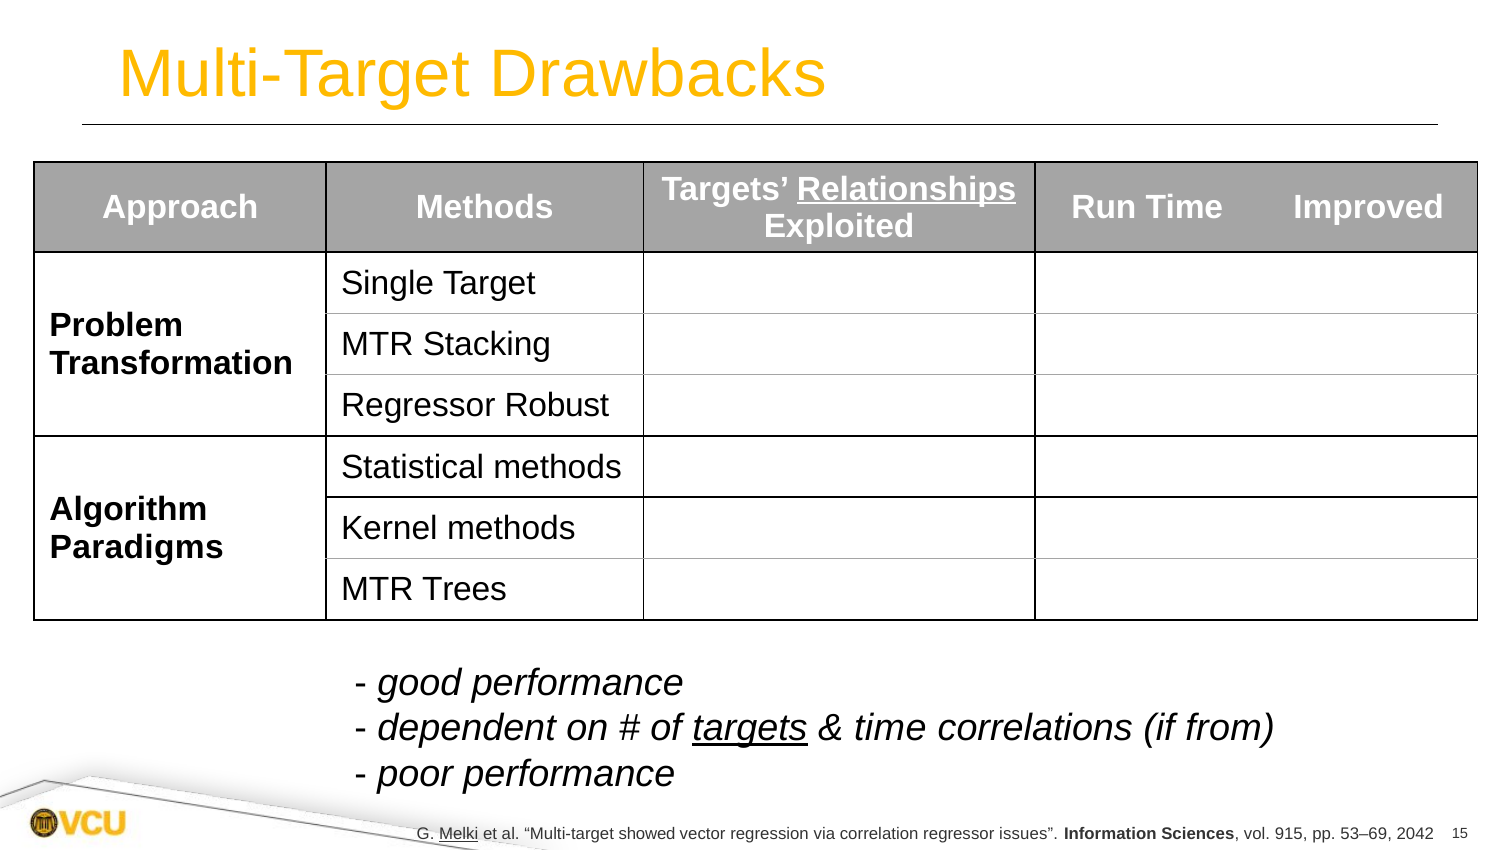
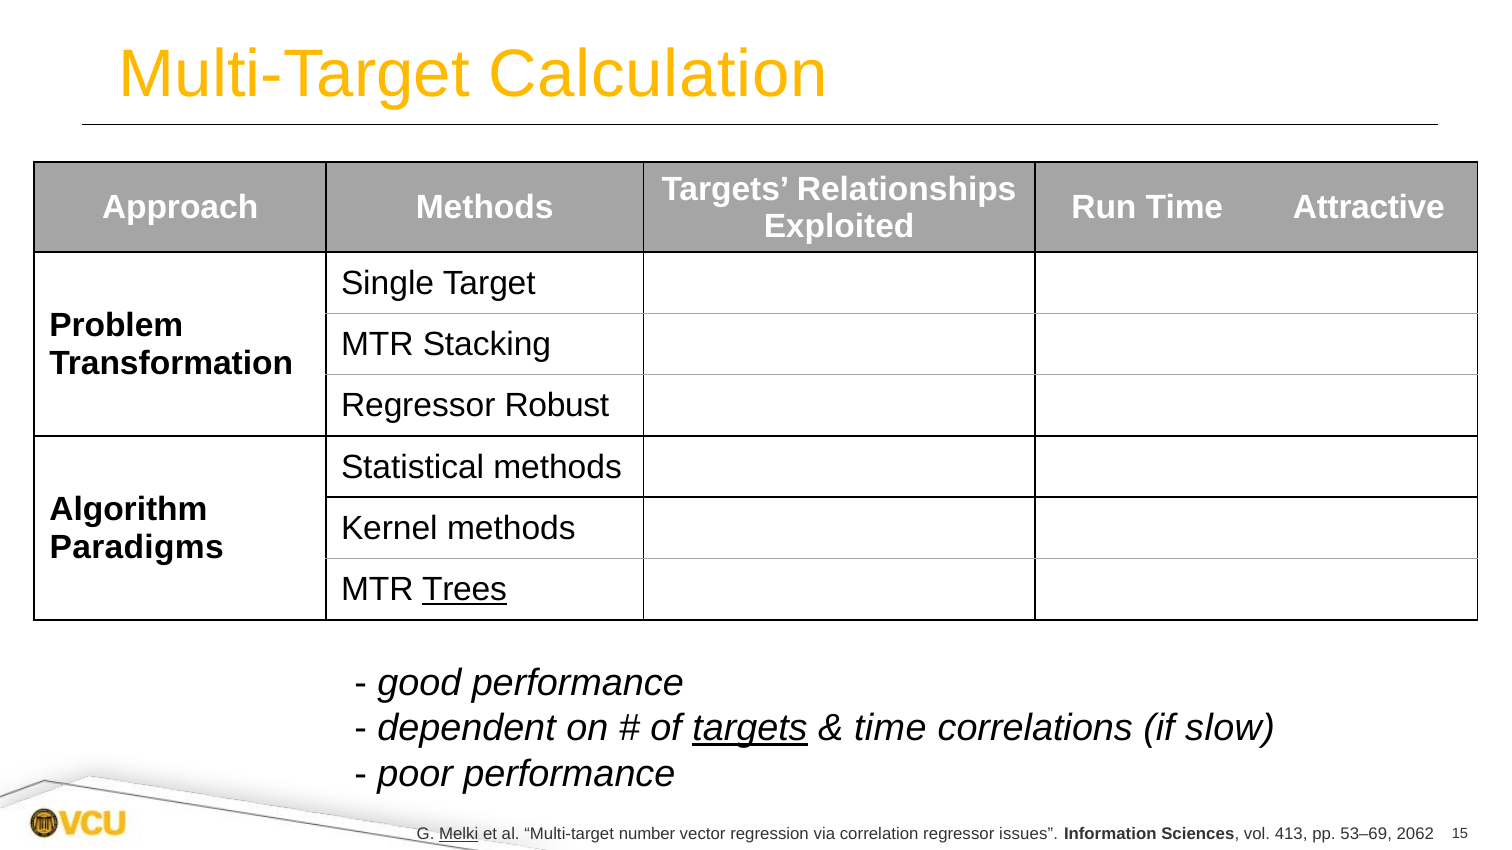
Drawbacks: Drawbacks -> Calculation
Relationships underline: present -> none
Improved: Improved -> Attractive
Trees underline: none -> present
from: from -> slow
showed: showed -> number
915: 915 -> 413
2042: 2042 -> 2062
